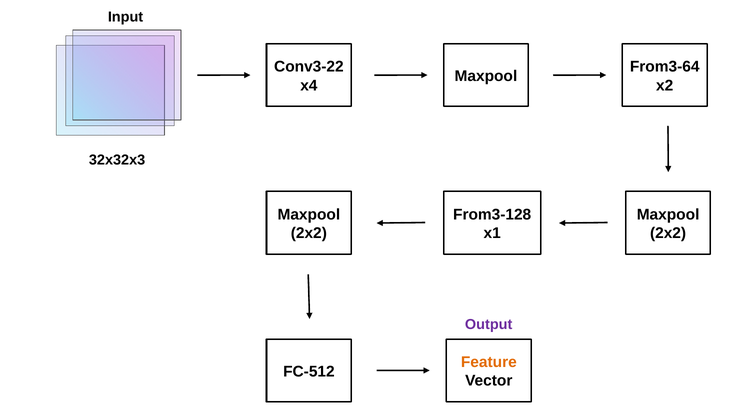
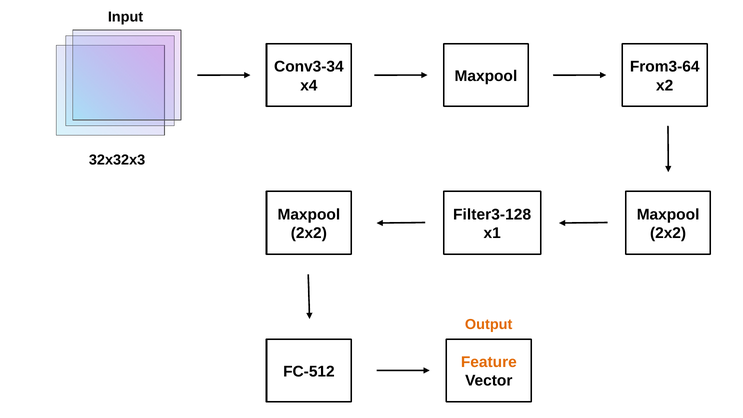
Conv3-22: Conv3-22 -> Conv3-34
From3-128: From3-128 -> Filter3-128
Output colour: purple -> orange
